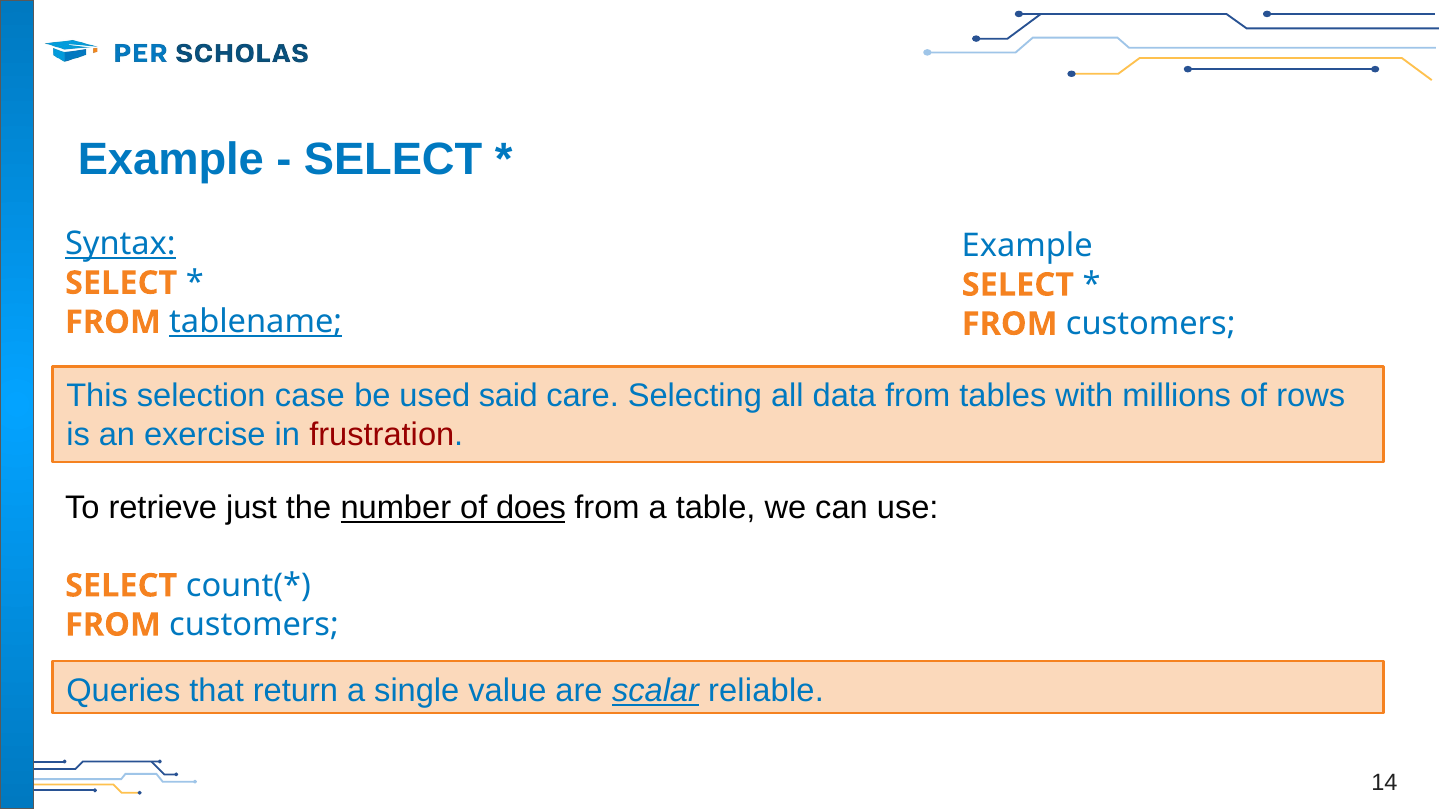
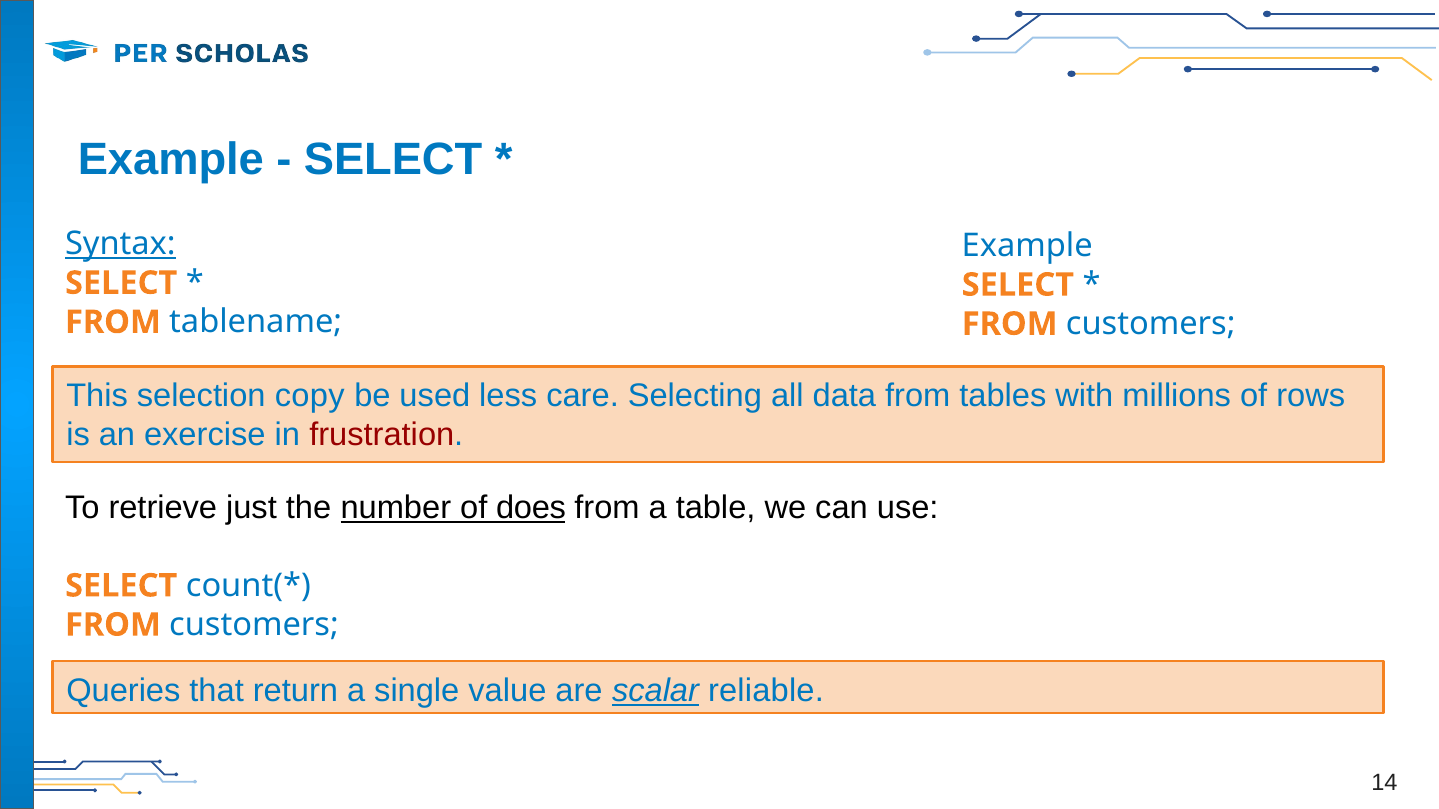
tablename underline: present -> none
case: case -> copy
said: said -> less
